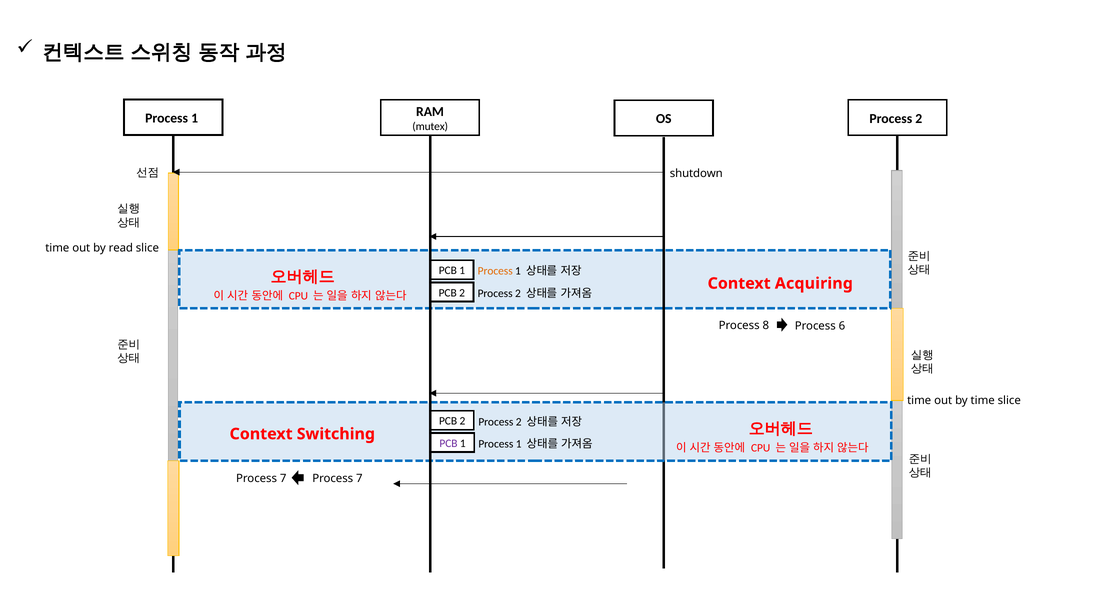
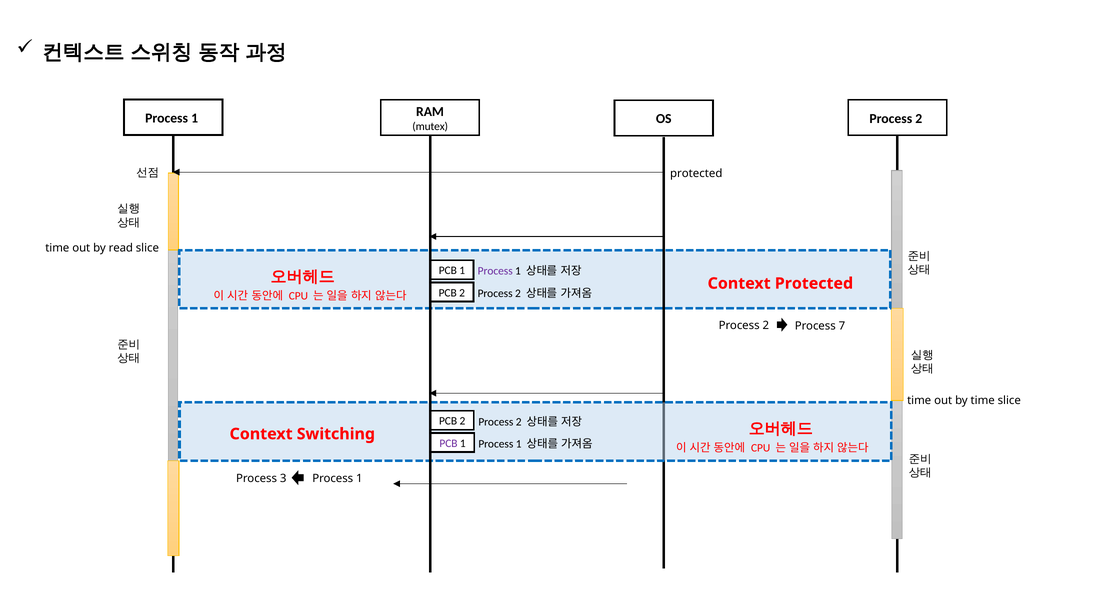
shutdown at (696, 174): shutdown -> protected
Process at (495, 271) colour: orange -> purple
Context Acquiring: Acquiring -> Protected
8 at (766, 326): 8 -> 2
6: 6 -> 7
7 at (283, 479): 7 -> 3
7 at (359, 479): 7 -> 1
